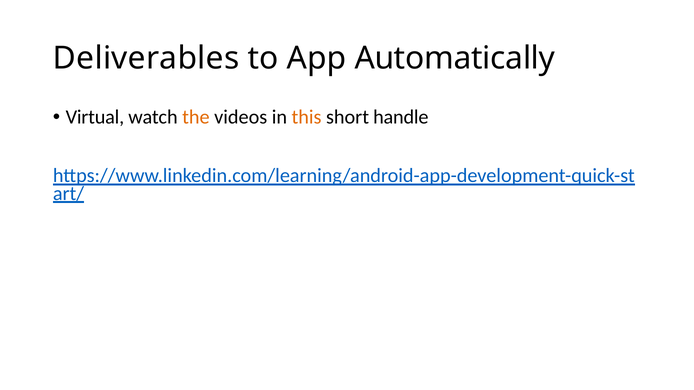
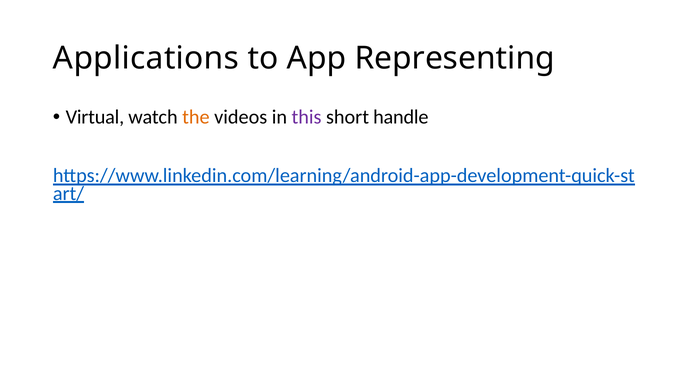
Deliverables: Deliverables -> Applications
Automatically: Automatically -> Representing
this colour: orange -> purple
